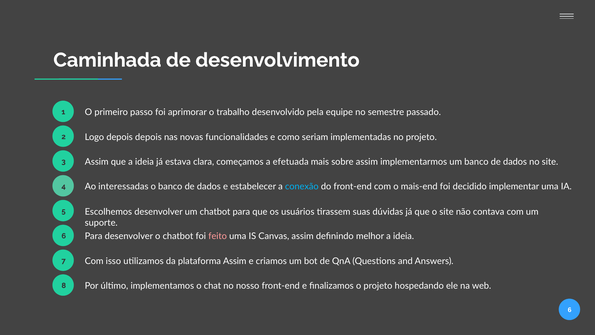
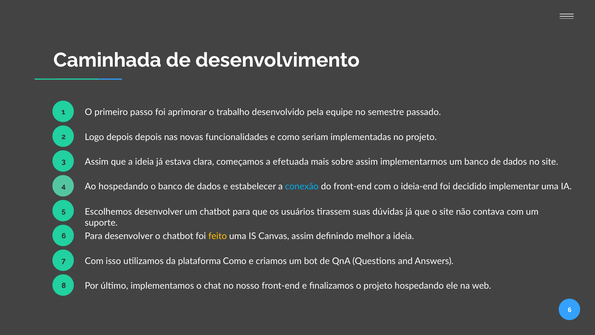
Ao interessadas: interessadas -> hospedando
mais-end: mais-end -> ideia-end
feito colour: pink -> yellow
plataforma Assim: Assim -> Como
